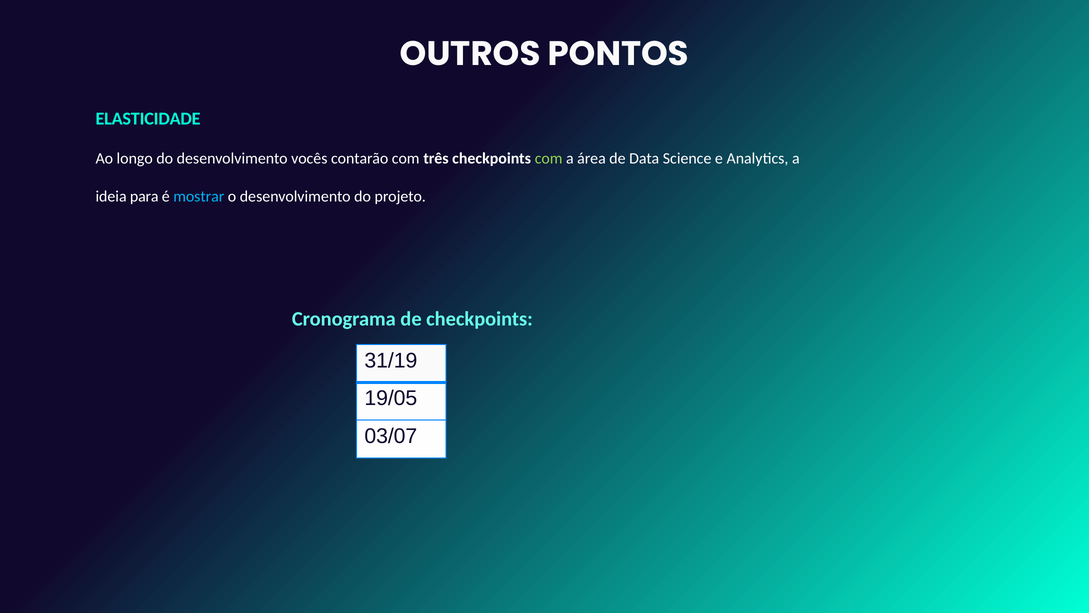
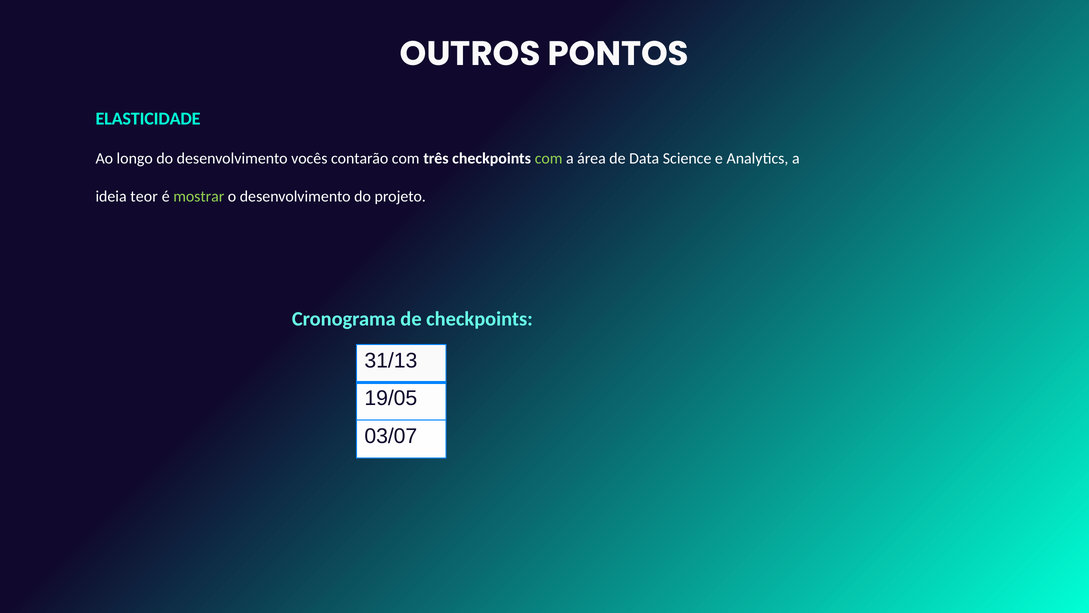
para: para -> teor
mostrar colour: light blue -> light green
31/19: 31/19 -> 31/13
